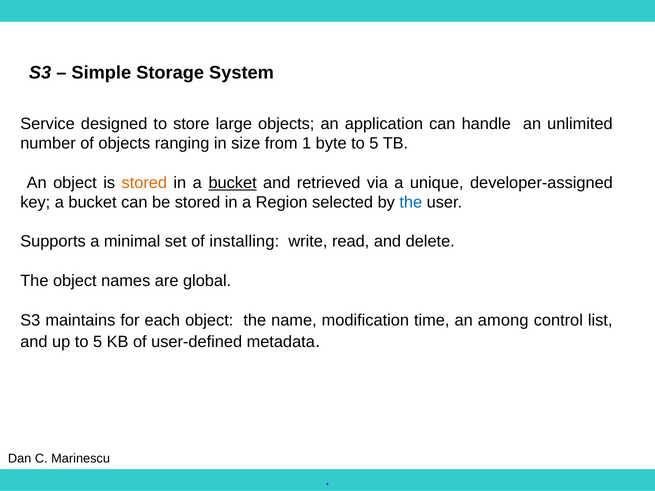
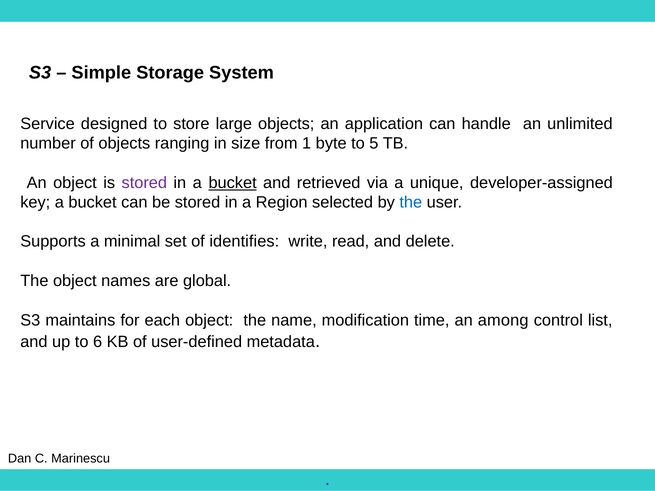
stored at (144, 183) colour: orange -> purple
installing: installing -> identifies
up to 5: 5 -> 6
